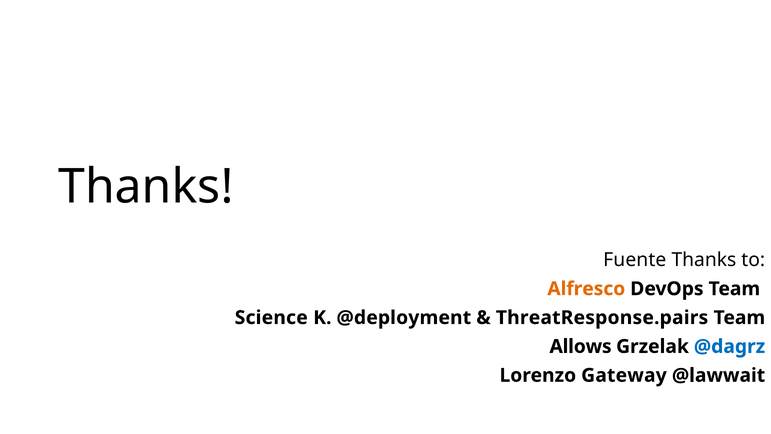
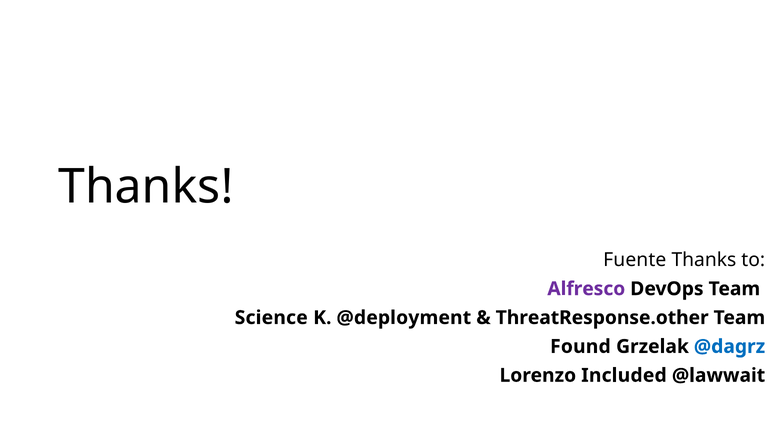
Alfresco colour: orange -> purple
ThreatResponse.pairs: ThreatResponse.pairs -> ThreatResponse.other
Allows: Allows -> Found
Gateway: Gateway -> Included
